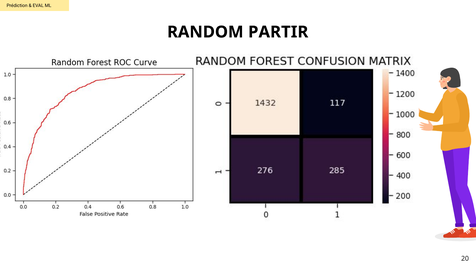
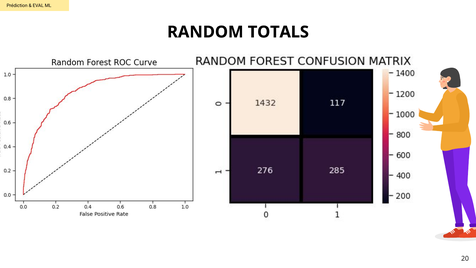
PARTIR: PARTIR -> TOTALS
